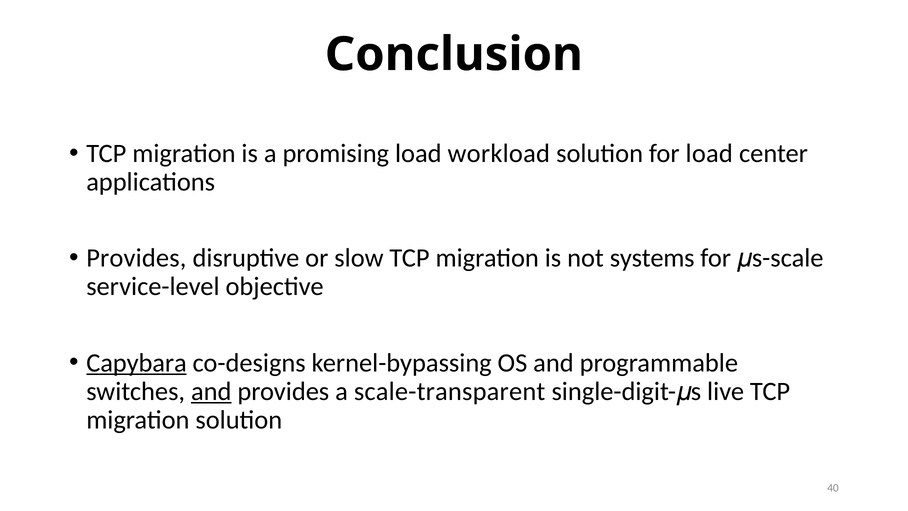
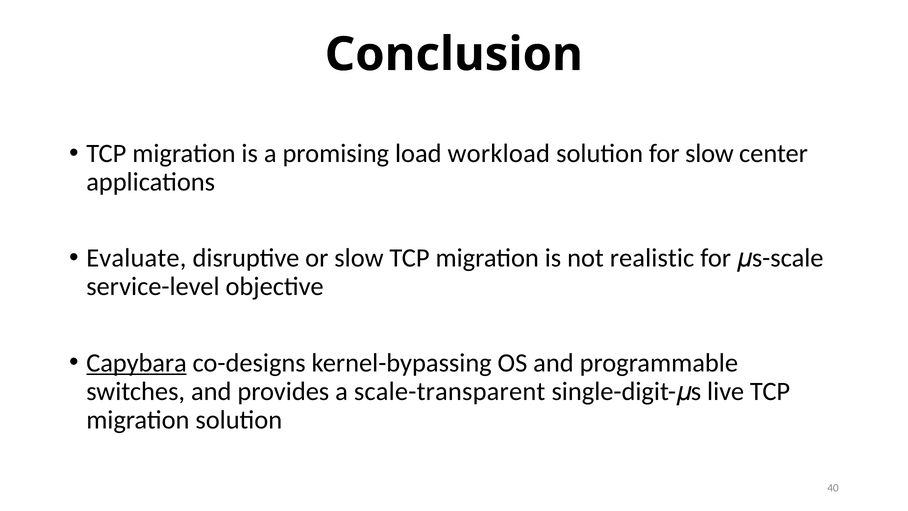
for load: load -> slow
Provides at (136, 258): Provides -> Evaluate
systems: systems -> realistic
and at (211, 391) underline: present -> none
